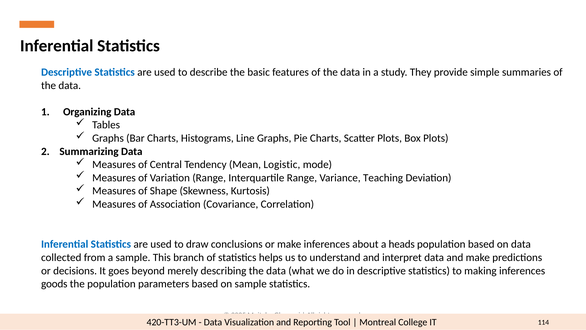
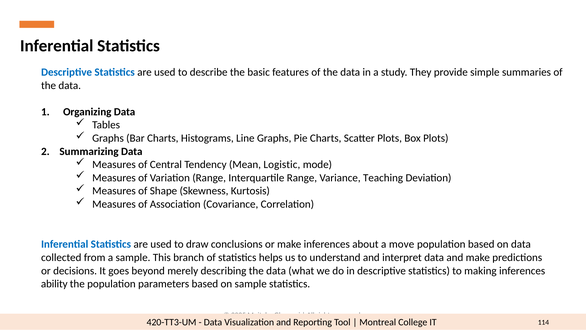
heads: heads -> move
goods: goods -> ability
